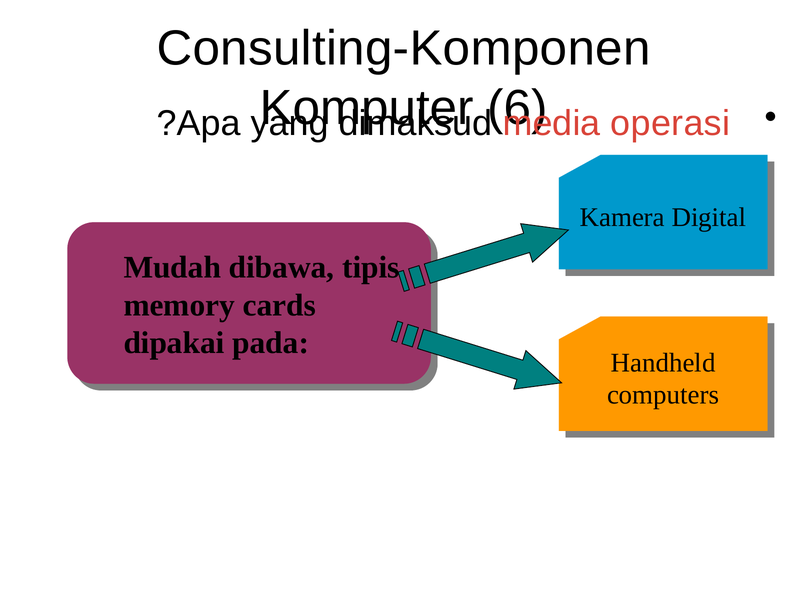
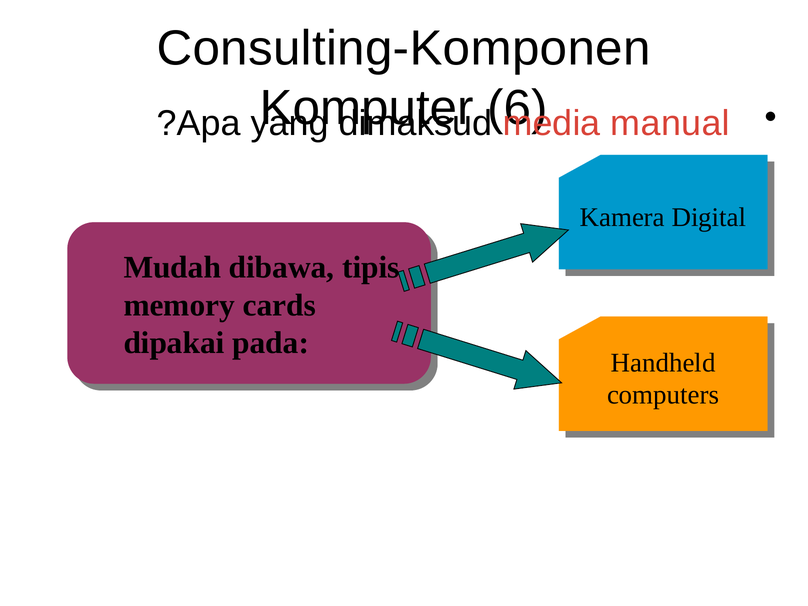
operasi: operasi -> manual
